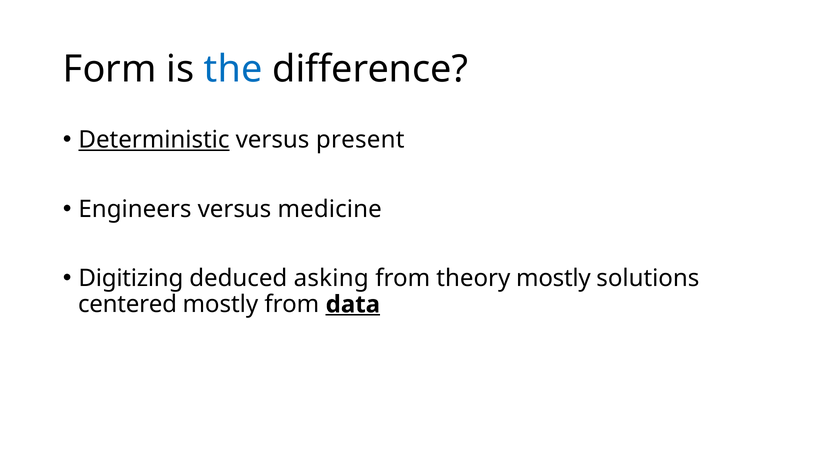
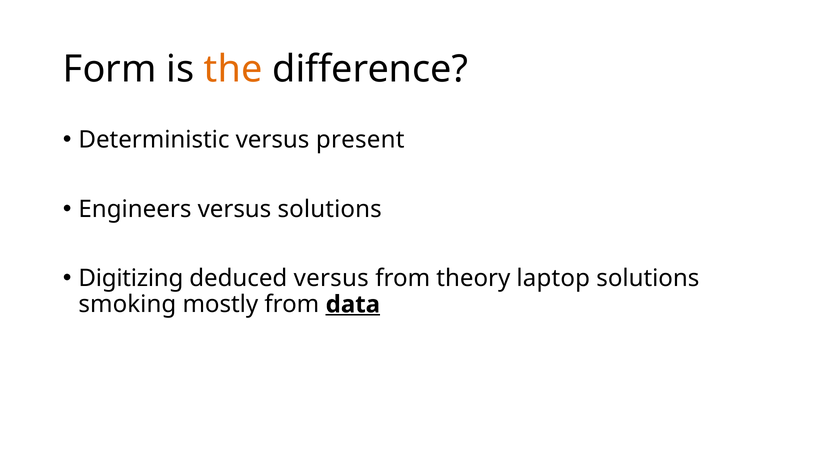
the colour: blue -> orange
Deterministic underline: present -> none
versus medicine: medicine -> solutions
deduced asking: asking -> versus
theory mostly: mostly -> laptop
centered: centered -> smoking
